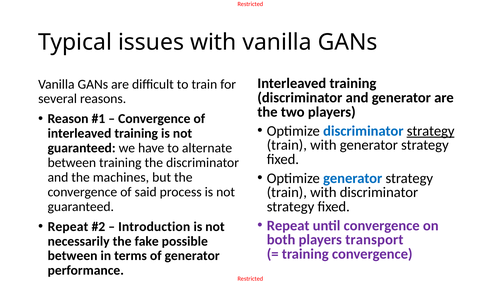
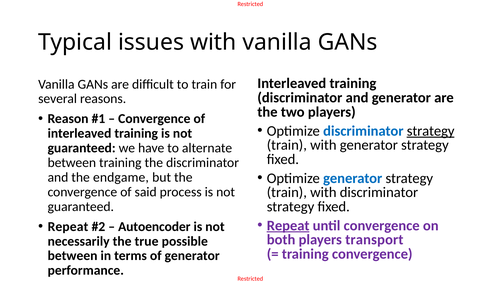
machines: machines -> endgame
Repeat at (288, 225) underline: none -> present
Introduction: Introduction -> Autoencoder
fake: fake -> true
